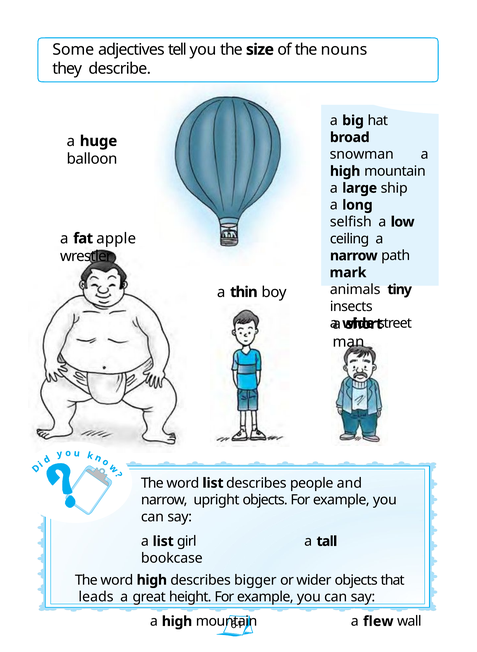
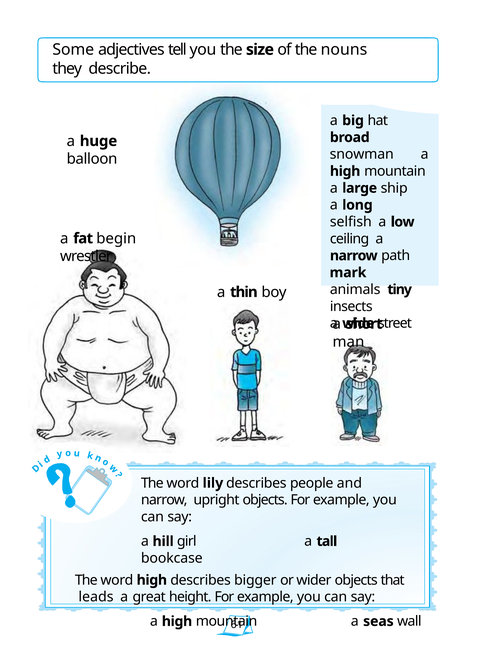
apple: apple -> begin
word list: list -> lily
a list: list -> hill
flew: flew -> seas
